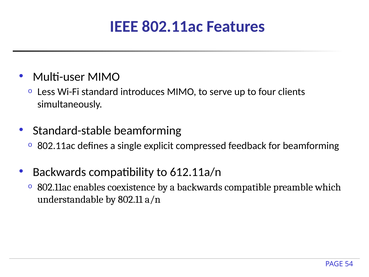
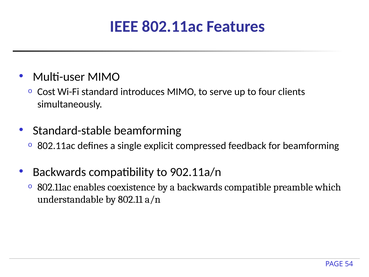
Less: Less -> Cost
612.11a/n: 612.11a/n -> 902.11a/n
